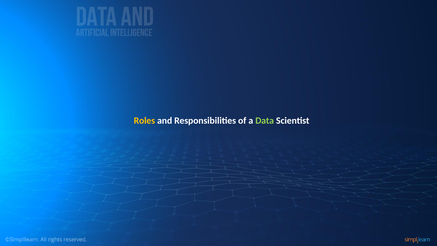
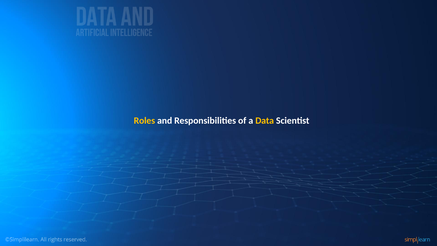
Data colour: light green -> yellow
